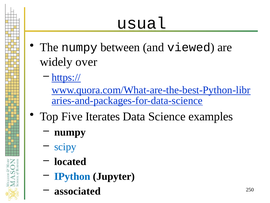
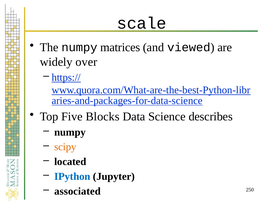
usual: usual -> scale
between: between -> matrices
Iterates: Iterates -> Blocks
examples: examples -> describes
scipy colour: blue -> orange
